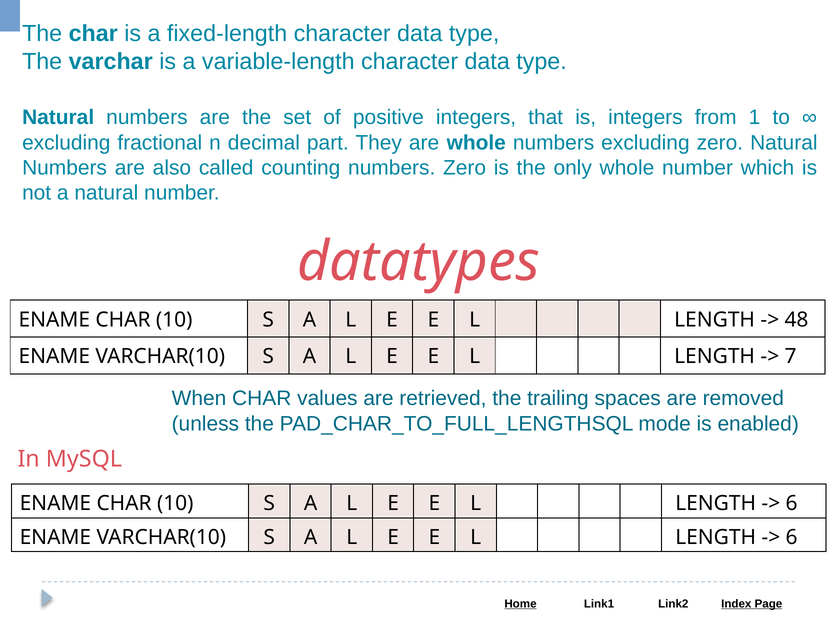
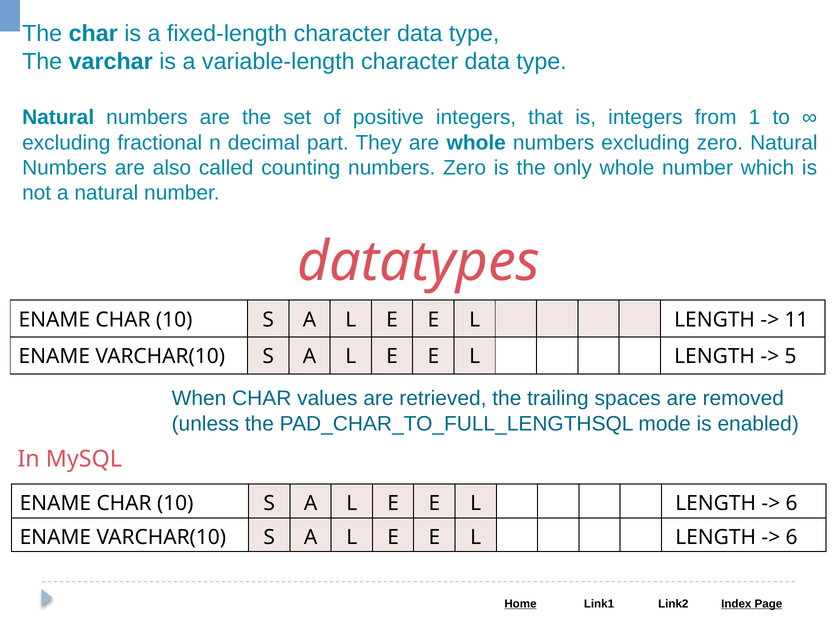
48: 48 -> 11
7: 7 -> 5
